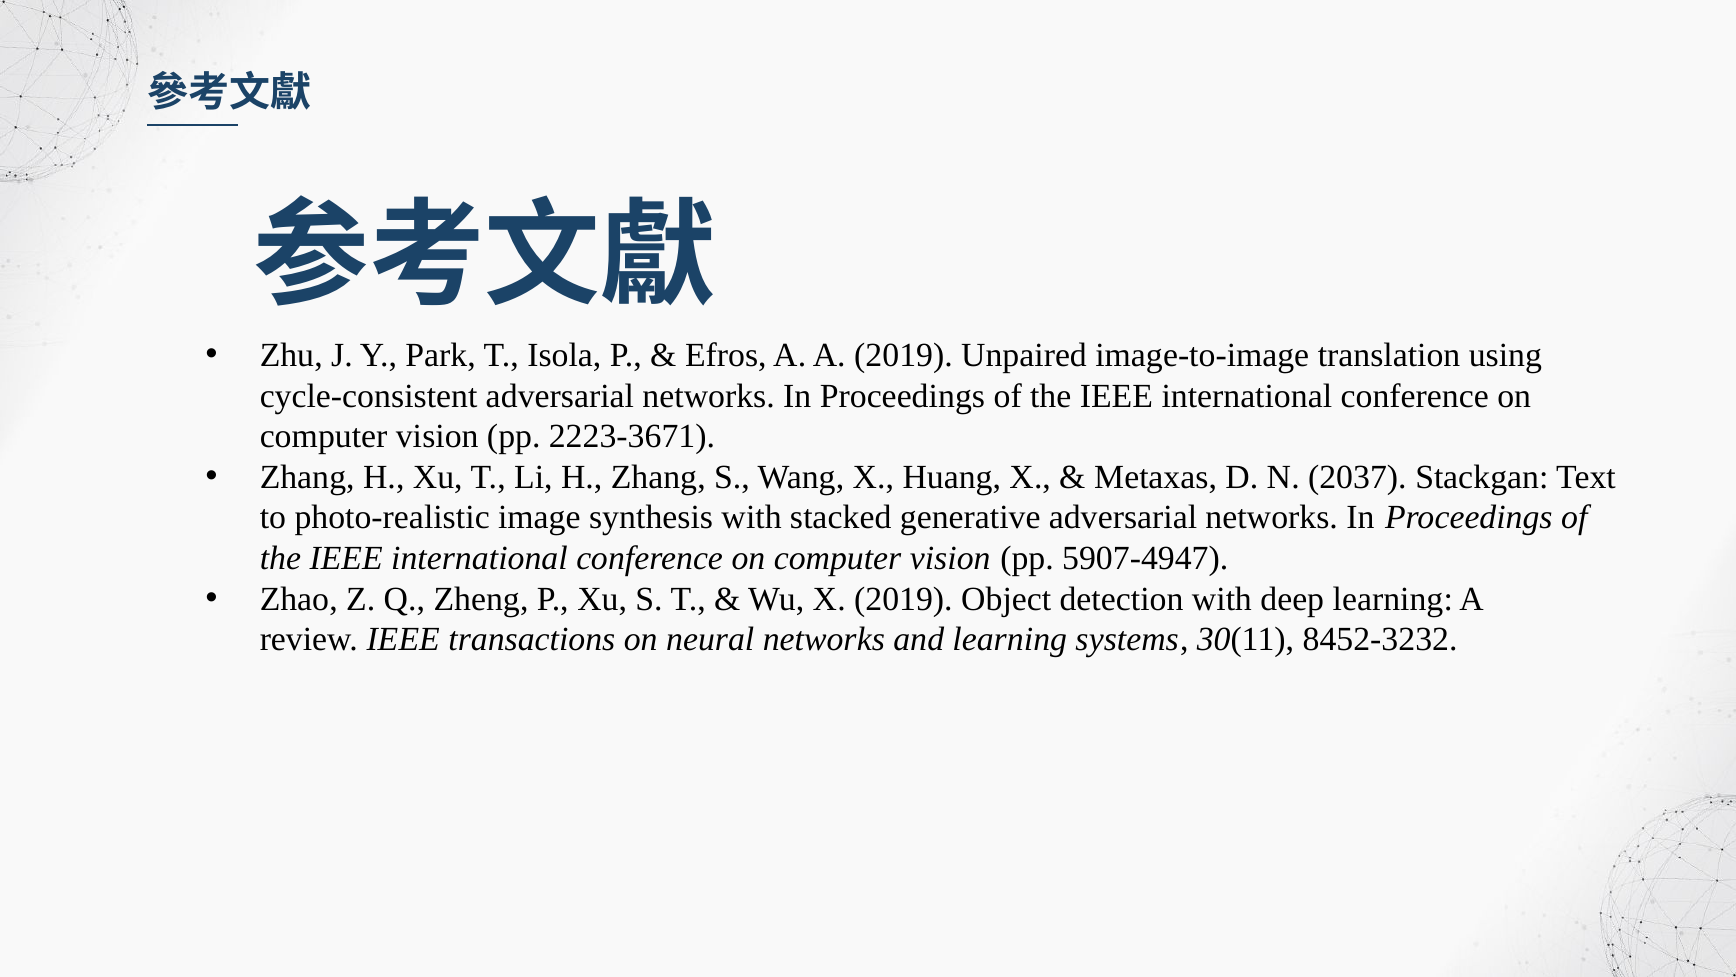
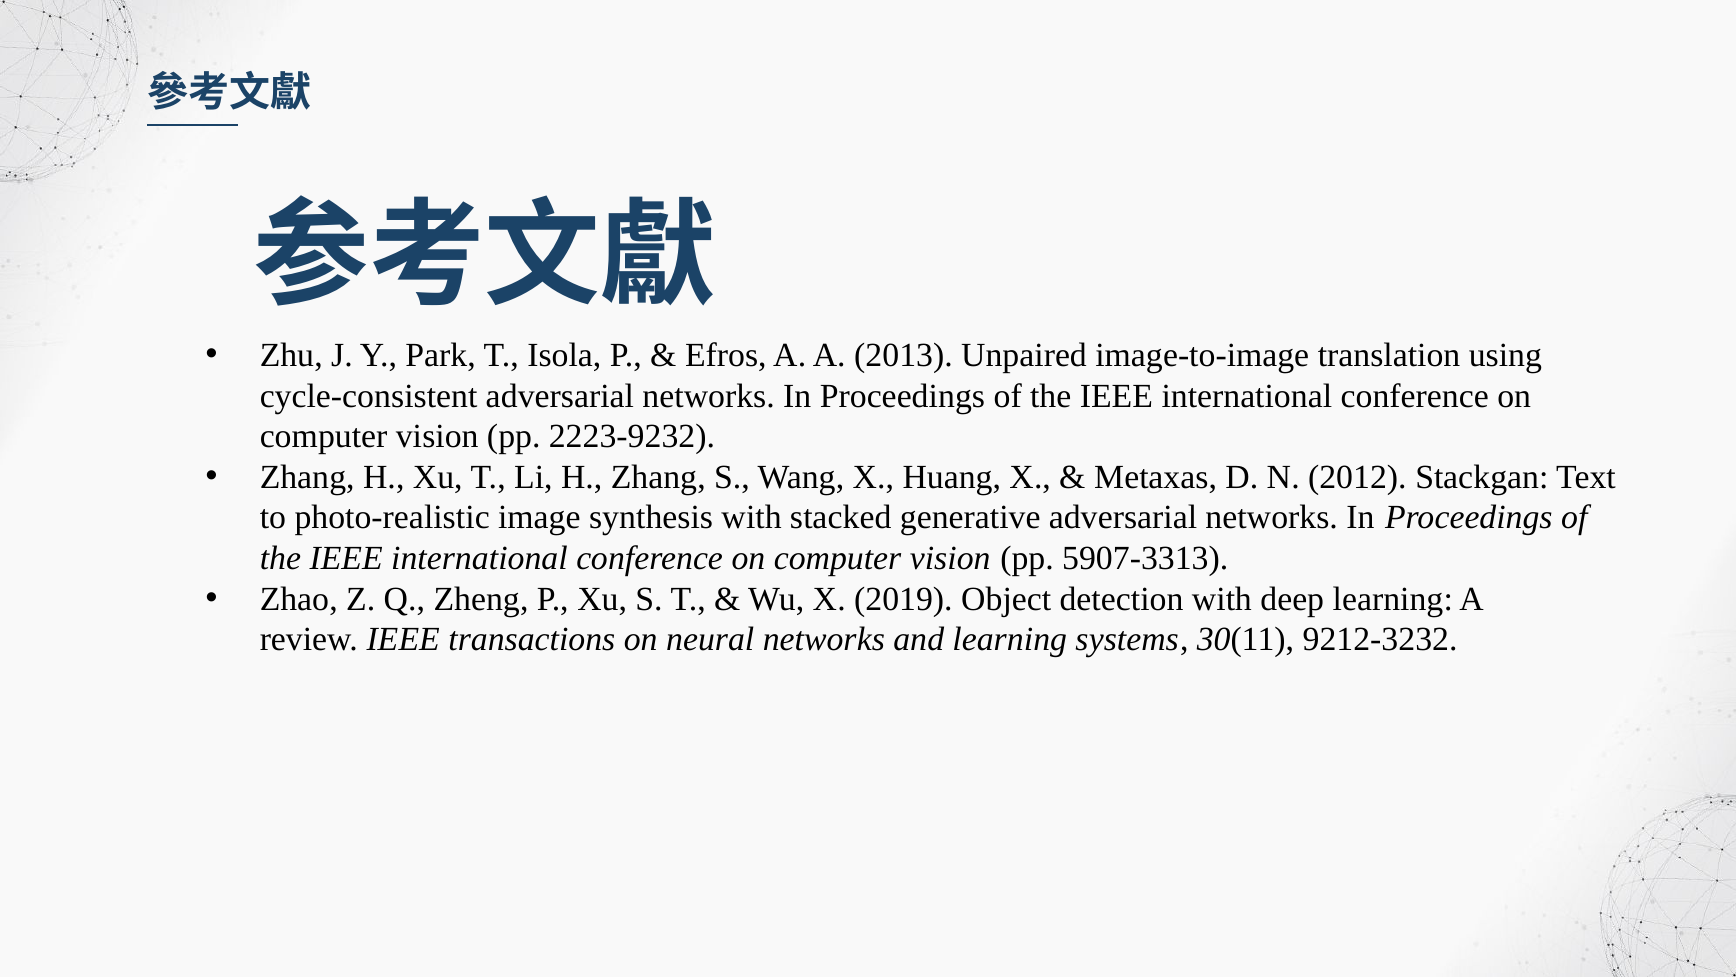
A 2019: 2019 -> 2013
2223-3671: 2223-3671 -> 2223-9232
2037: 2037 -> 2012
5907-4947: 5907-4947 -> 5907-3313
8452-3232: 8452-3232 -> 9212-3232
